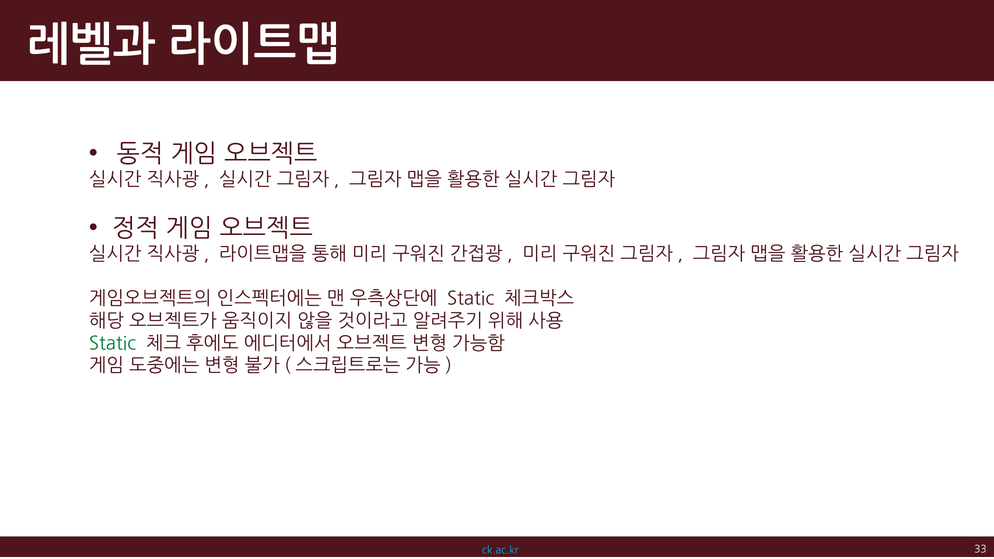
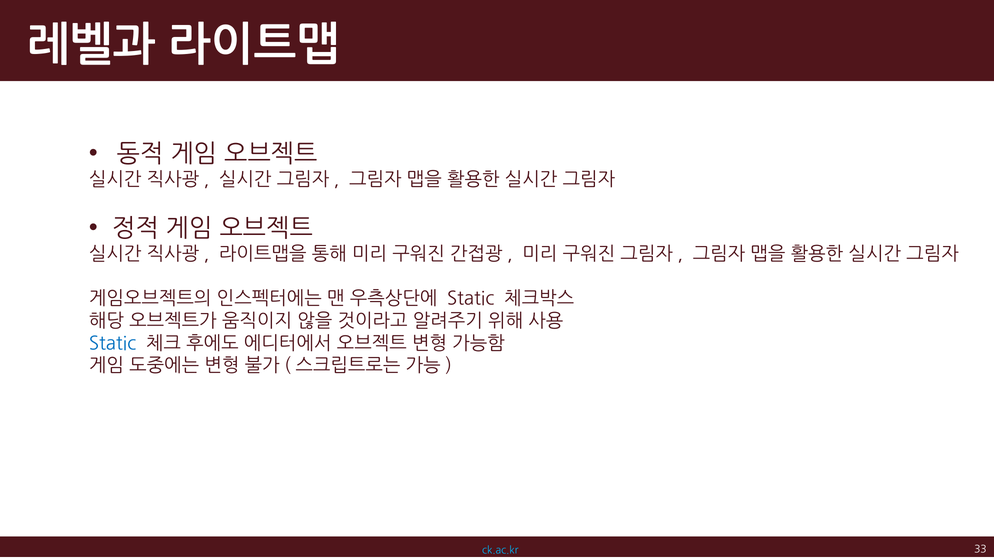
Static at (113, 344) colour: green -> blue
